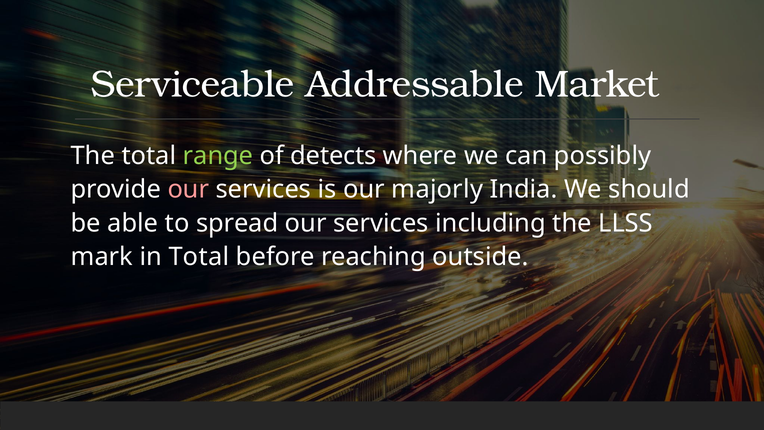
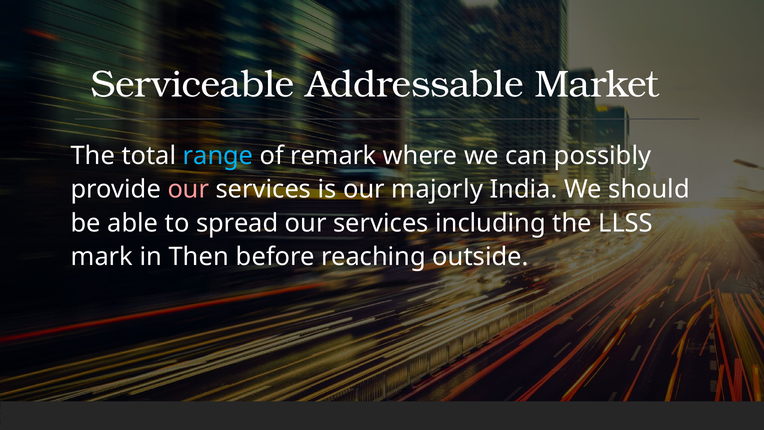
range colour: light green -> light blue
detects: detects -> remark
in Total: Total -> Then
